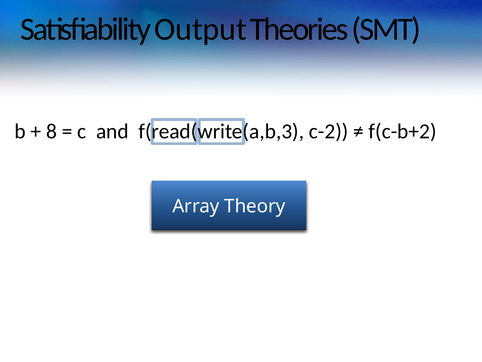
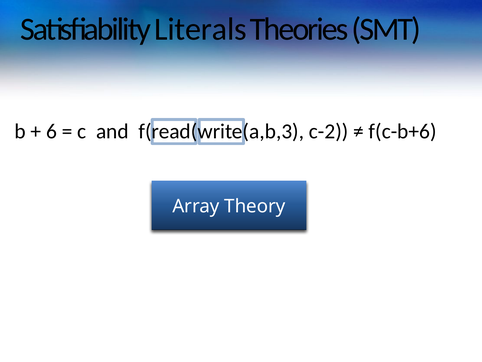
Output: Output -> Literals
8: 8 -> 6
f(c-b+2: f(c-b+2 -> f(c-b+6
